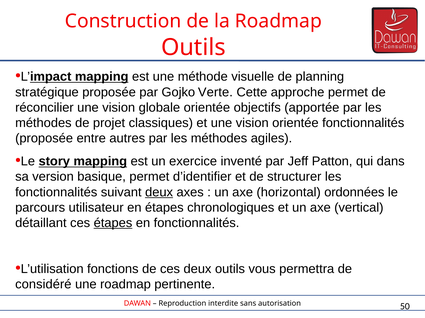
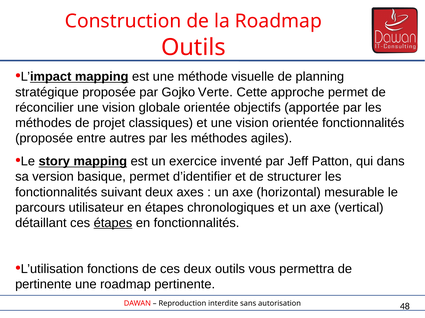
deux at (159, 193) underline: present -> none
ordonnées: ordonnées -> mesurable
considéré at (43, 285): considéré -> pertinente
50: 50 -> 48
